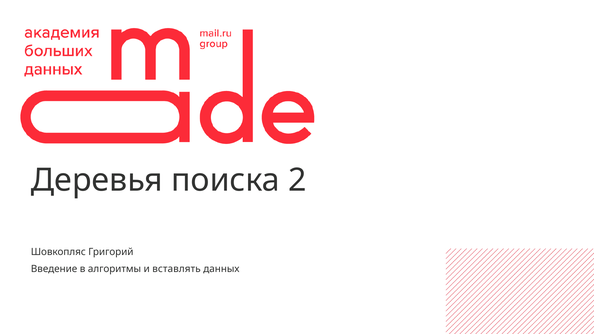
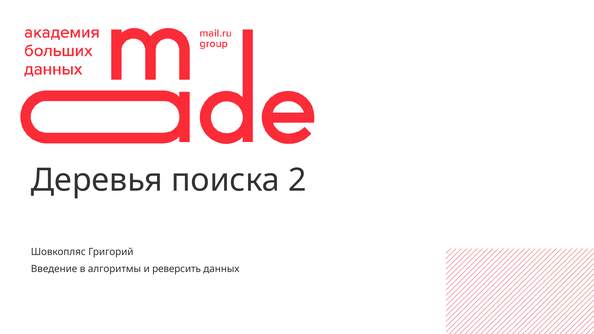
вставлять: вставлять -> реверсить
